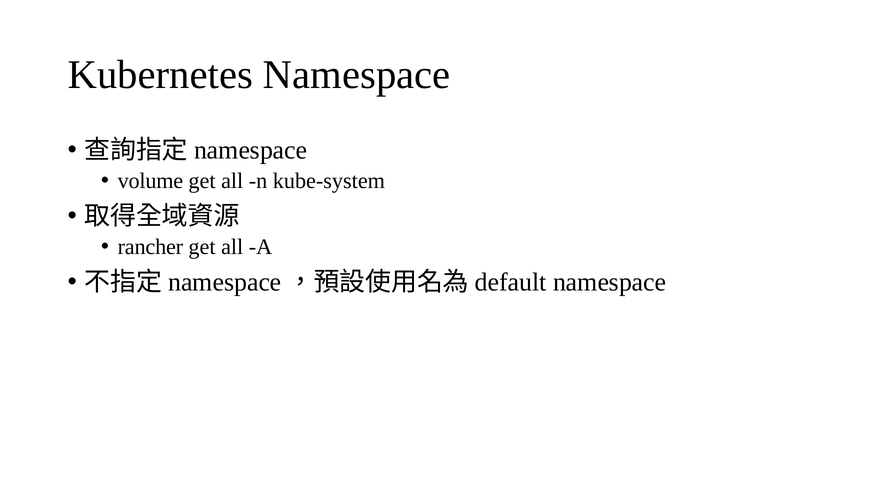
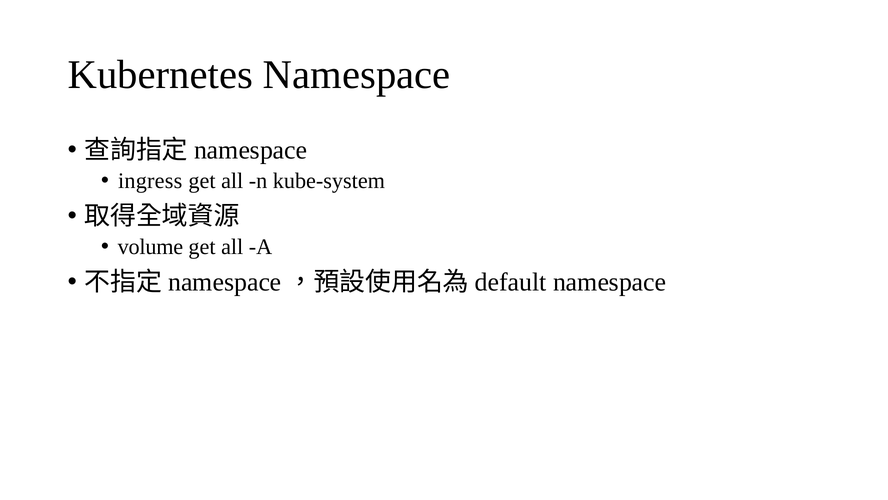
volume: volume -> ingress
rancher: rancher -> volume
